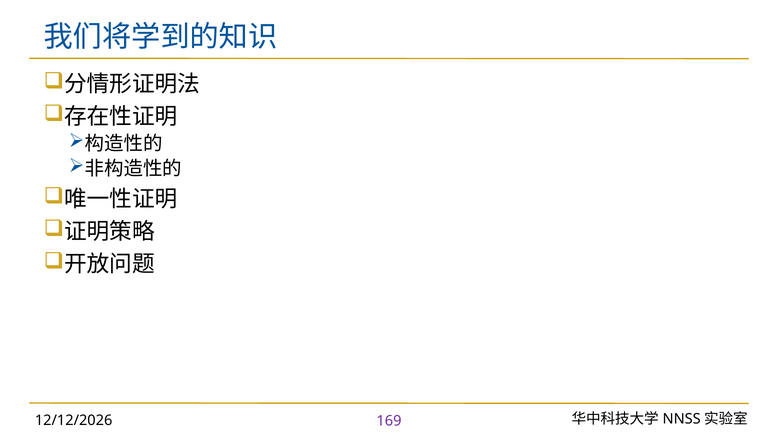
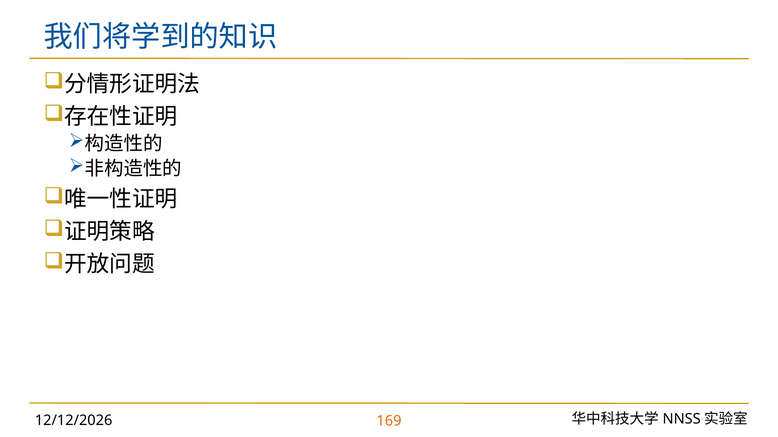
169 colour: purple -> orange
